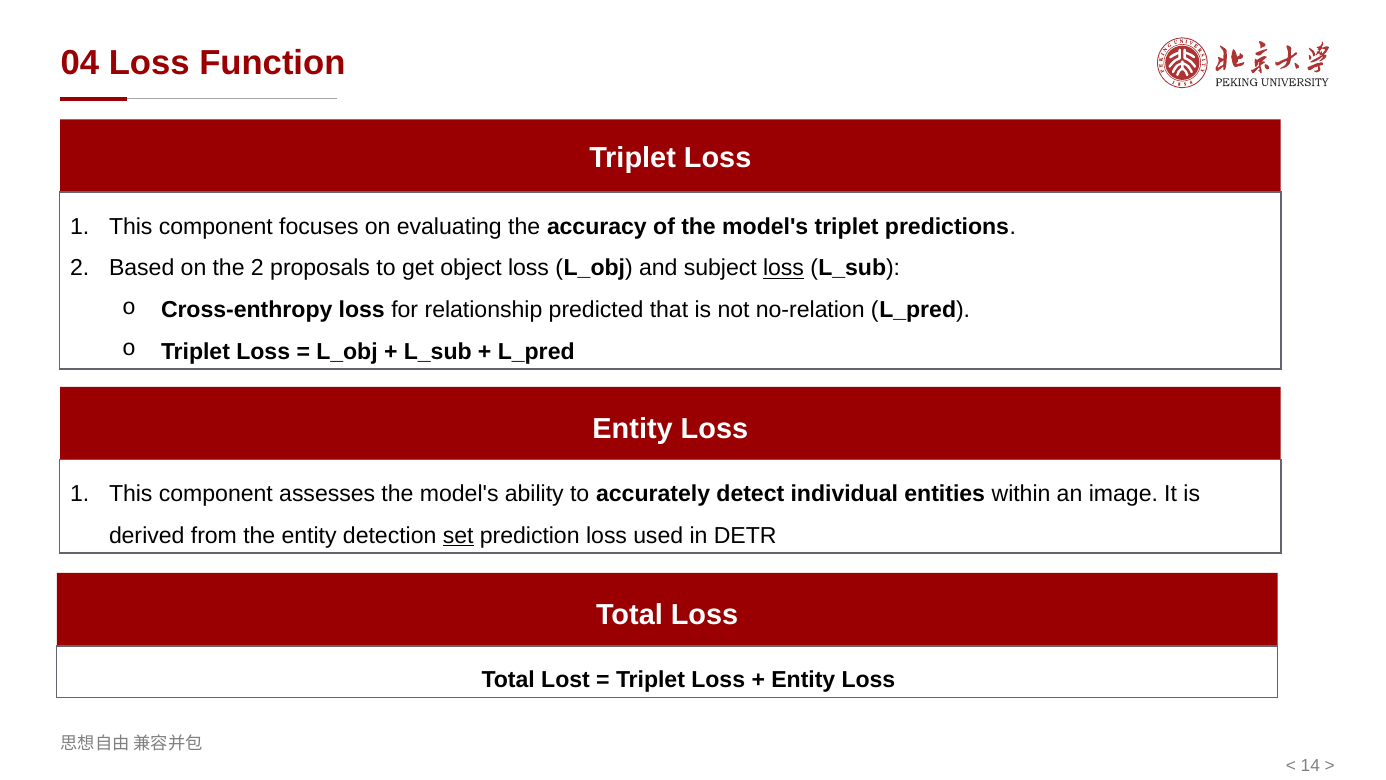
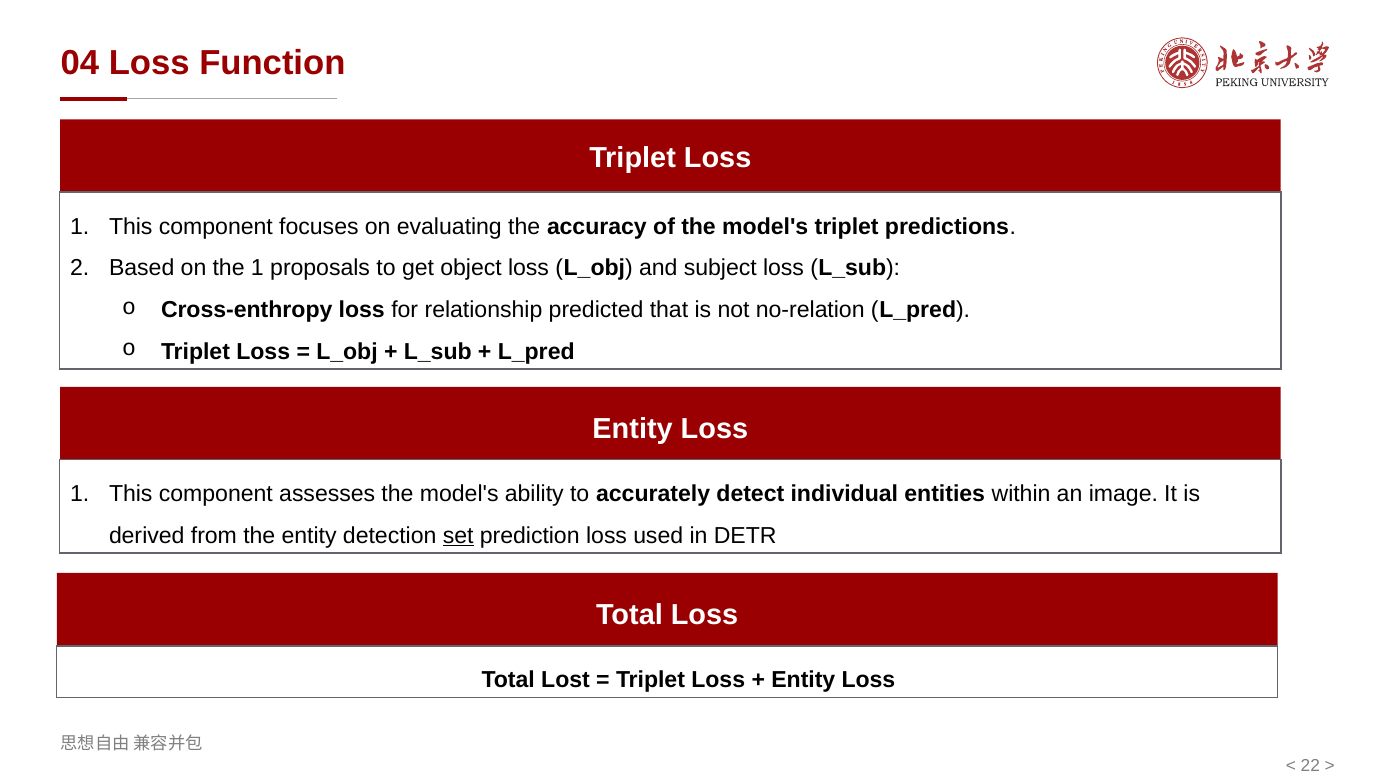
the 2: 2 -> 1
loss at (784, 268) underline: present -> none
14: 14 -> 22
